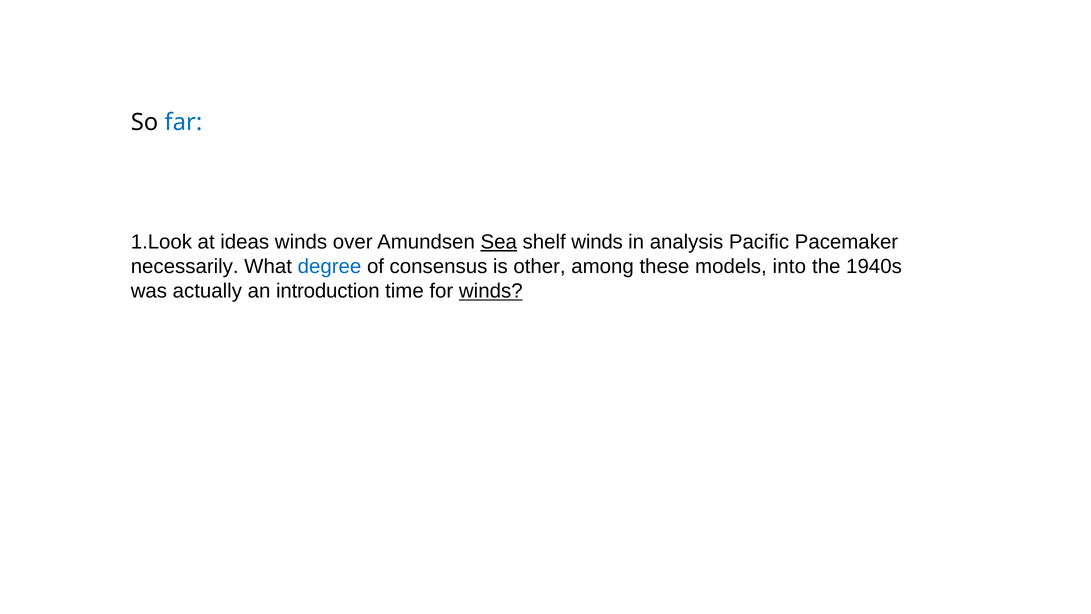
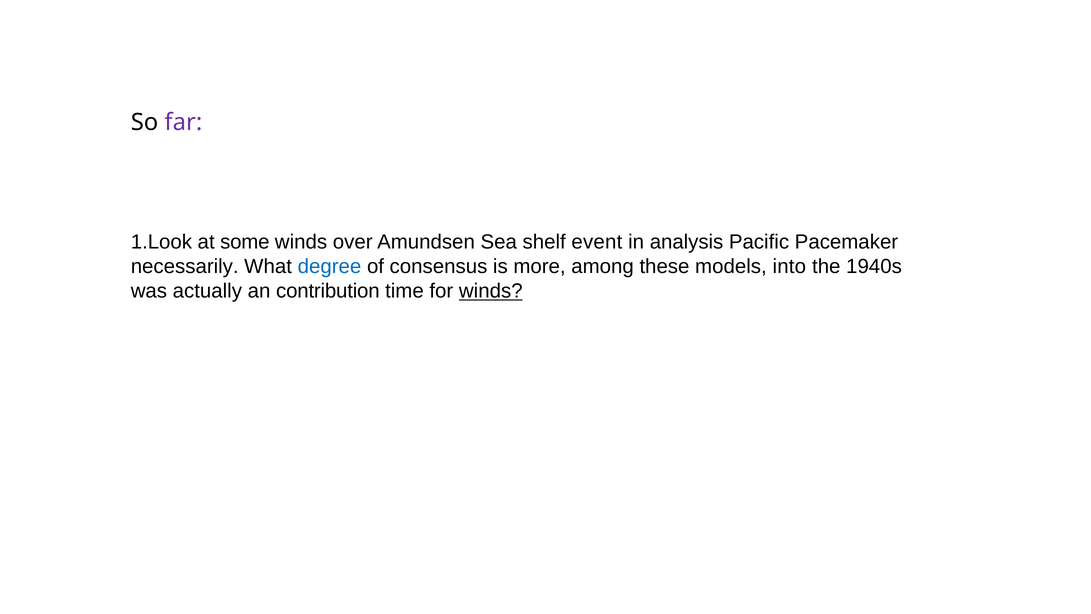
far colour: blue -> purple
ideas: ideas -> some
Sea underline: present -> none
shelf winds: winds -> event
other: other -> more
introduction: introduction -> contribution
